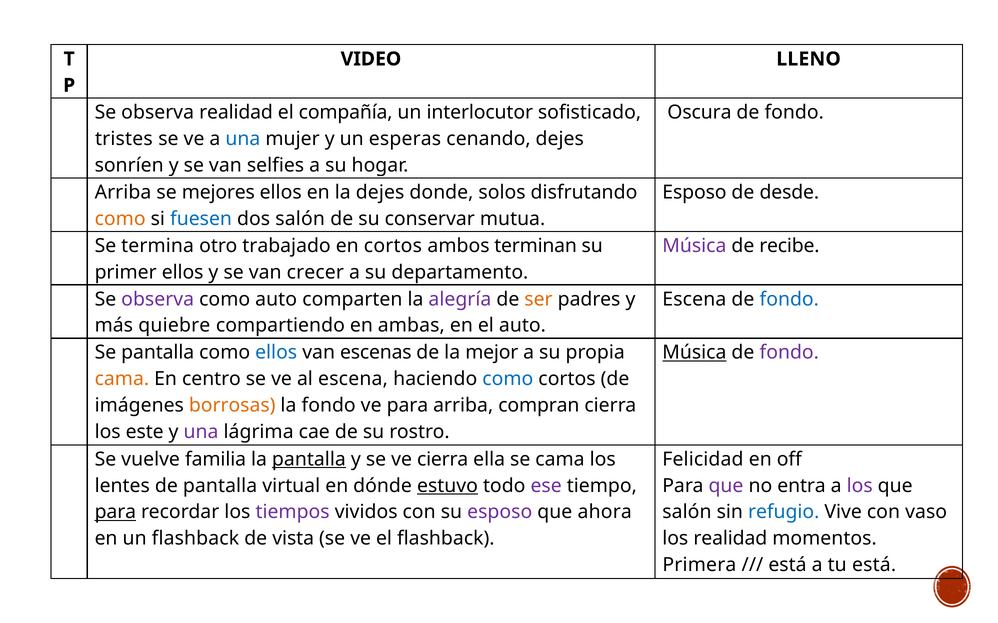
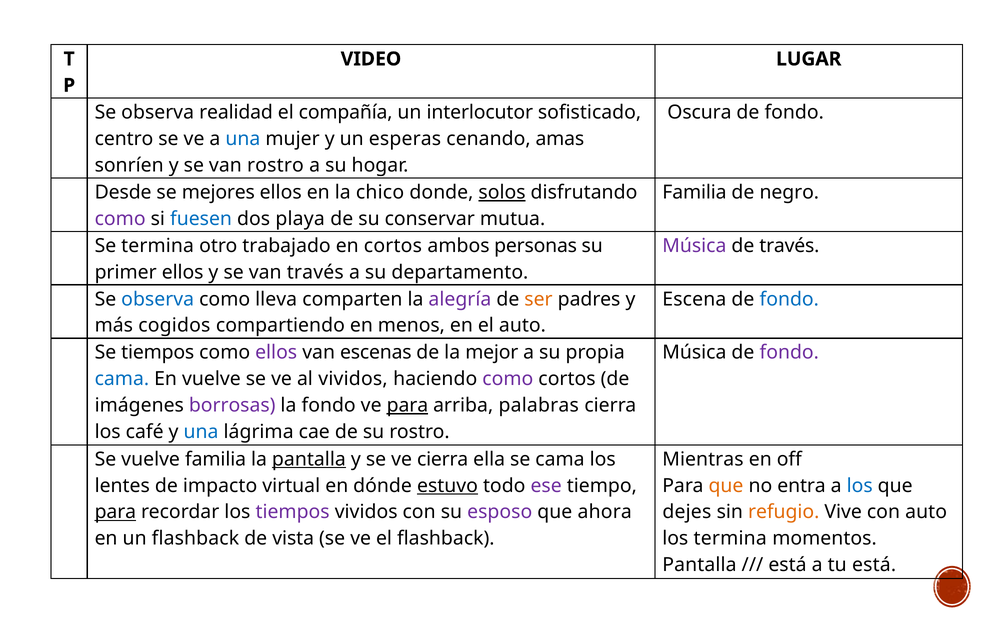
LLENO: LLENO -> LUGAR
tristes: tristes -> centro
cenando dejes: dejes -> amas
van selfies: selfies -> rostro
Arriba at (123, 193): Arriba -> Desde
la dejes: dejes -> chico
solos underline: none -> present
Esposo at (694, 193): Esposo -> Familia
desde: desde -> negro
como at (120, 219) colour: orange -> purple
dos salón: salón -> playa
terminan: terminan -> personas
de recibe: recibe -> través
van crecer: crecer -> través
observa at (158, 300) colour: purple -> blue
como auto: auto -> lleva
quiebre: quiebre -> cogidos
ambas: ambas -> menos
Se pantalla: pantalla -> tiempos
ellos at (276, 353) colour: blue -> purple
Música at (694, 353) underline: present -> none
cama at (122, 379) colour: orange -> blue
En centro: centro -> vuelve
al escena: escena -> vividos
como at (508, 379) colour: blue -> purple
borrosas colour: orange -> purple
para at (407, 406) underline: none -> present
compran: compran -> palabras
este: este -> café
una at (201, 432) colour: purple -> blue
Felicidad: Felicidad -> Mientras
de pantalla: pantalla -> impacto
que at (726, 486) colour: purple -> orange
los at (860, 486) colour: purple -> blue
salón at (687, 513): salón -> dejes
refugio colour: blue -> orange
con vaso: vaso -> auto
los realidad: realidad -> termina
Primera at (699, 566): Primera -> Pantalla
